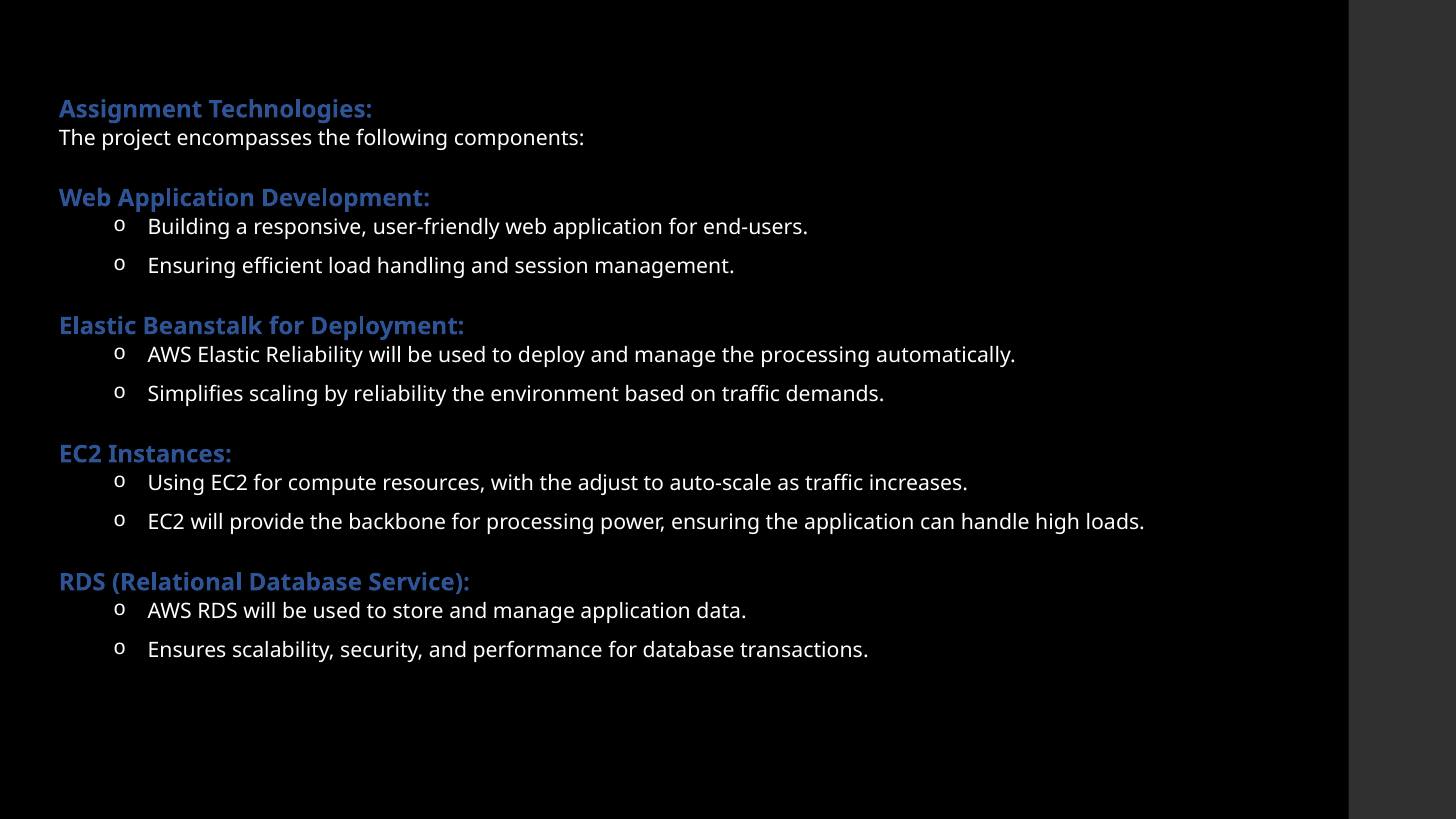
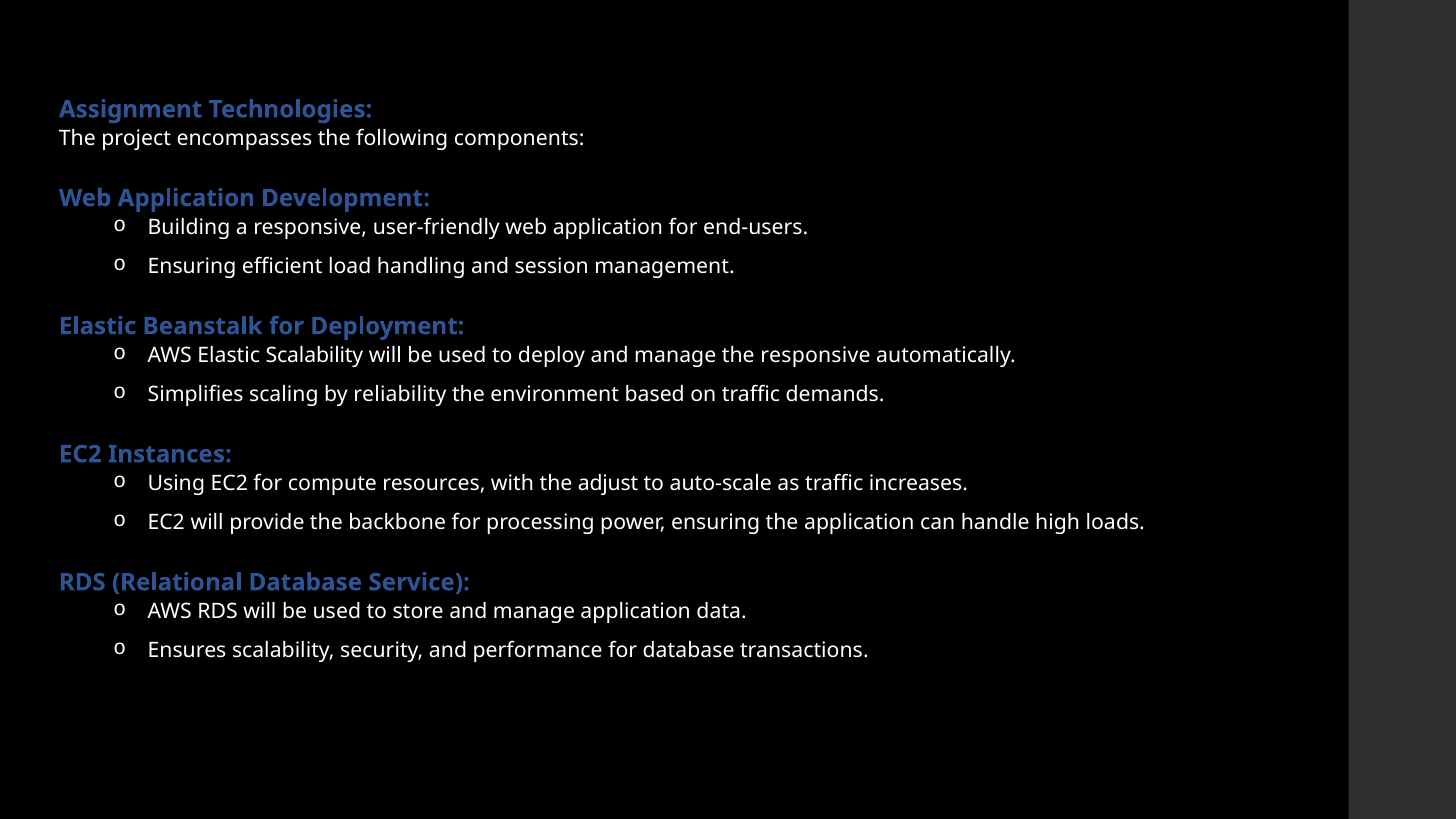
Elastic Reliability: Reliability -> Scalability
the processing: processing -> responsive
